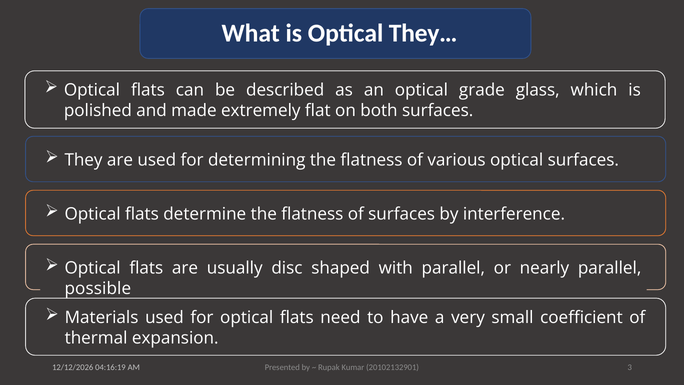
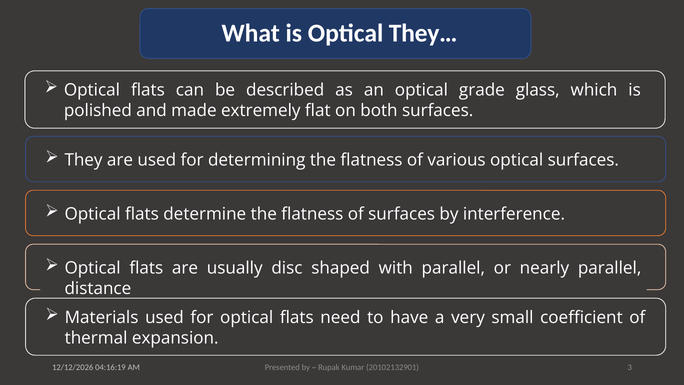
possible: possible -> distance
